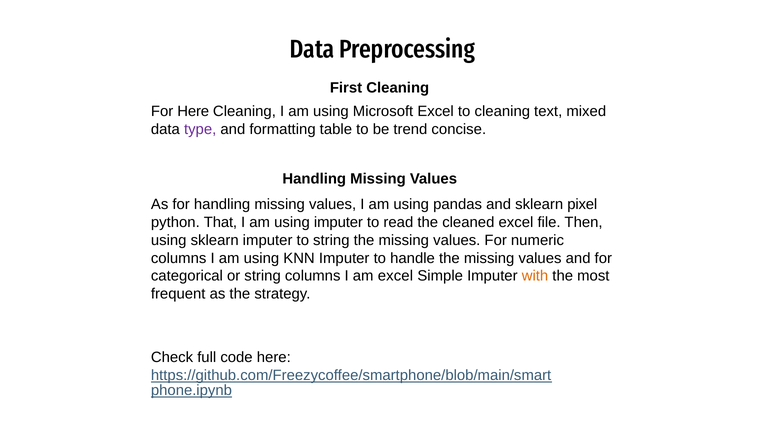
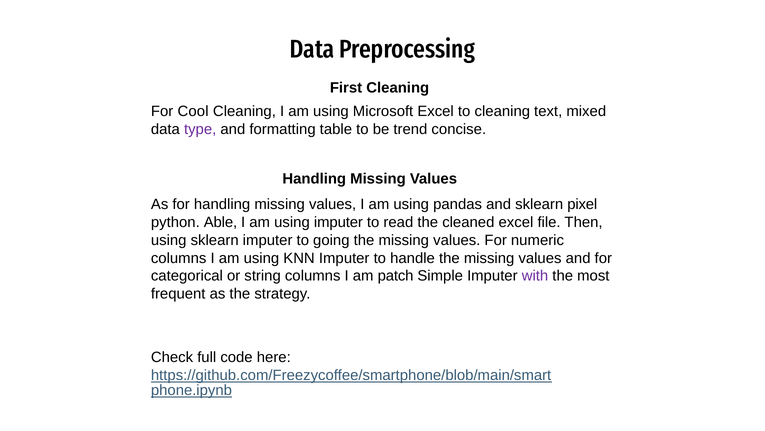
For Here: Here -> Cool
That: That -> Able
to string: string -> going
am excel: excel -> patch
with colour: orange -> purple
